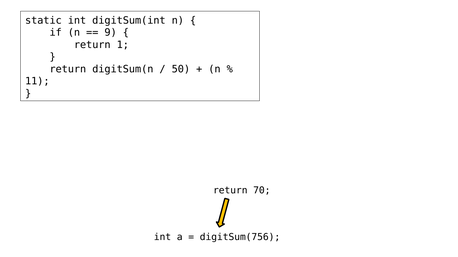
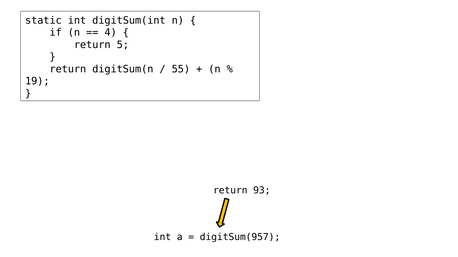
9: 9 -> 4
1: 1 -> 5
50: 50 -> 55
11: 11 -> 19
70: 70 -> 93
digitSum(756: digitSum(756 -> digitSum(957
